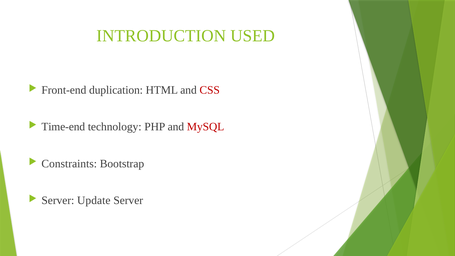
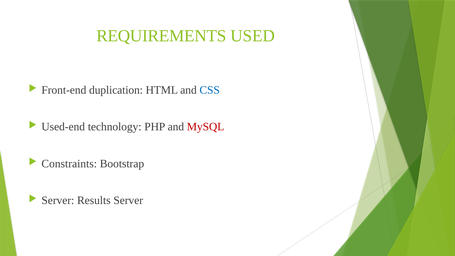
INTRODUCTION: INTRODUCTION -> REQUIREMENTS
CSS colour: red -> blue
Time-end: Time-end -> Used-end
Update: Update -> Results
